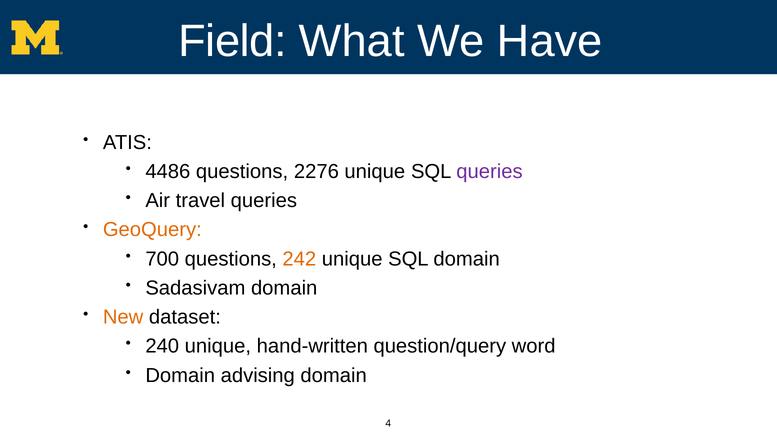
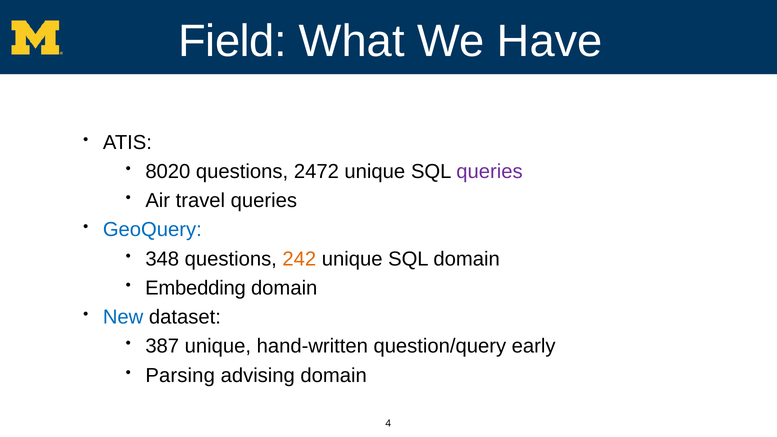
4486: 4486 -> 8020
2276: 2276 -> 2472
GeoQuery colour: orange -> blue
700: 700 -> 348
Sadasivam: Sadasivam -> Embedding
New colour: orange -> blue
240: 240 -> 387
word: word -> early
Domain at (180, 375): Domain -> Parsing
